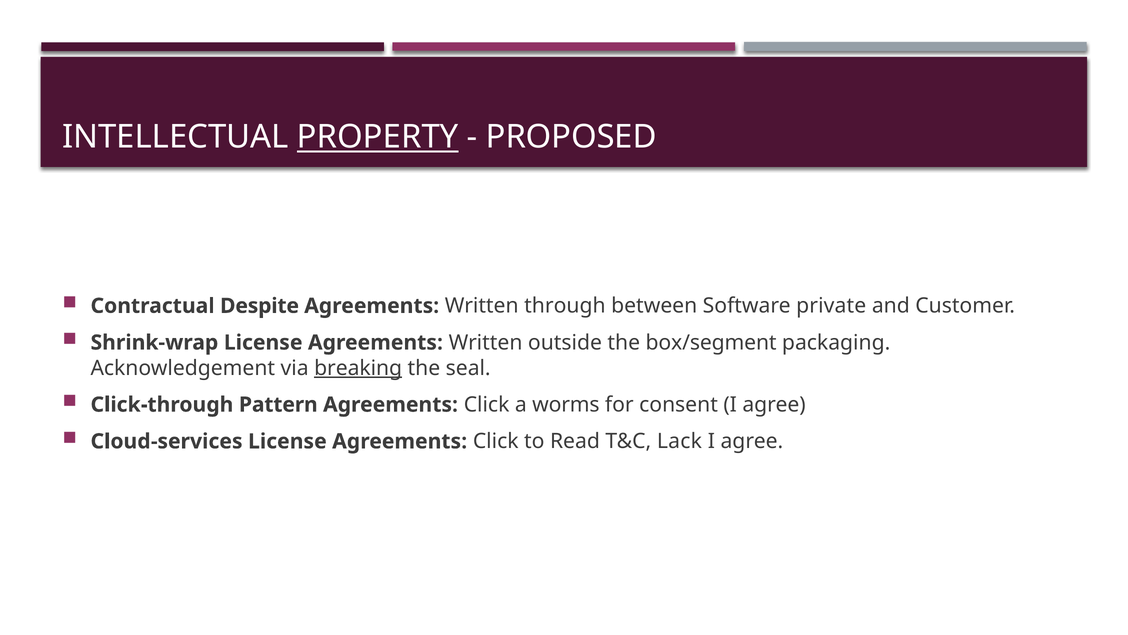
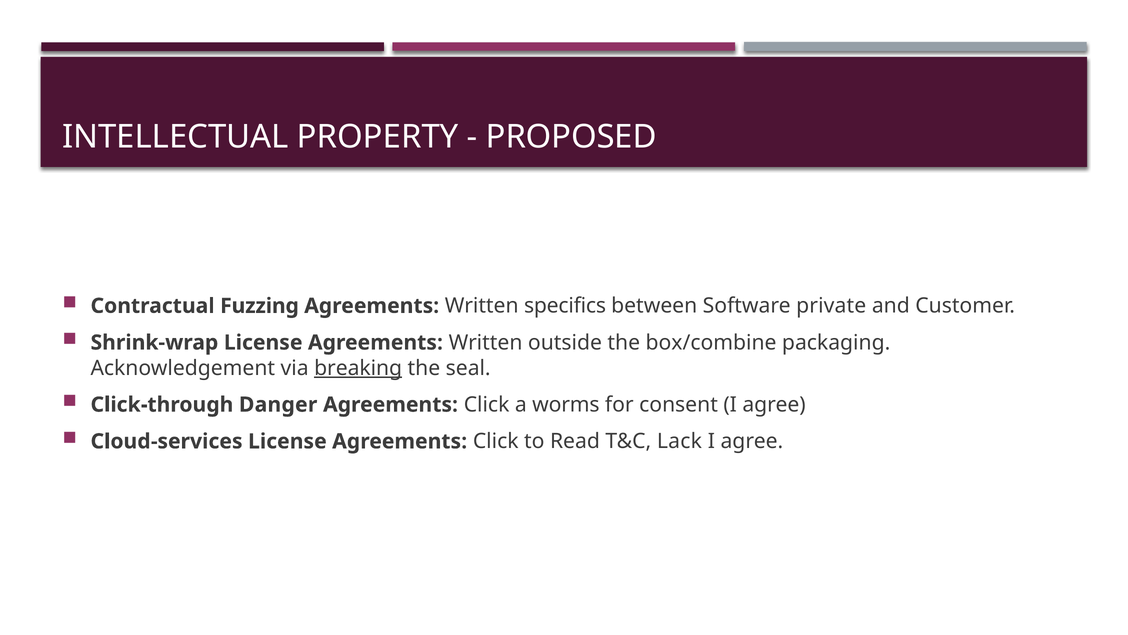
PROPERTY underline: present -> none
Despite: Despite -> Fuzzing
through: through -> specifics
box/segment: box/segment -> box/combine
Pattern: Pattern -> Danger
